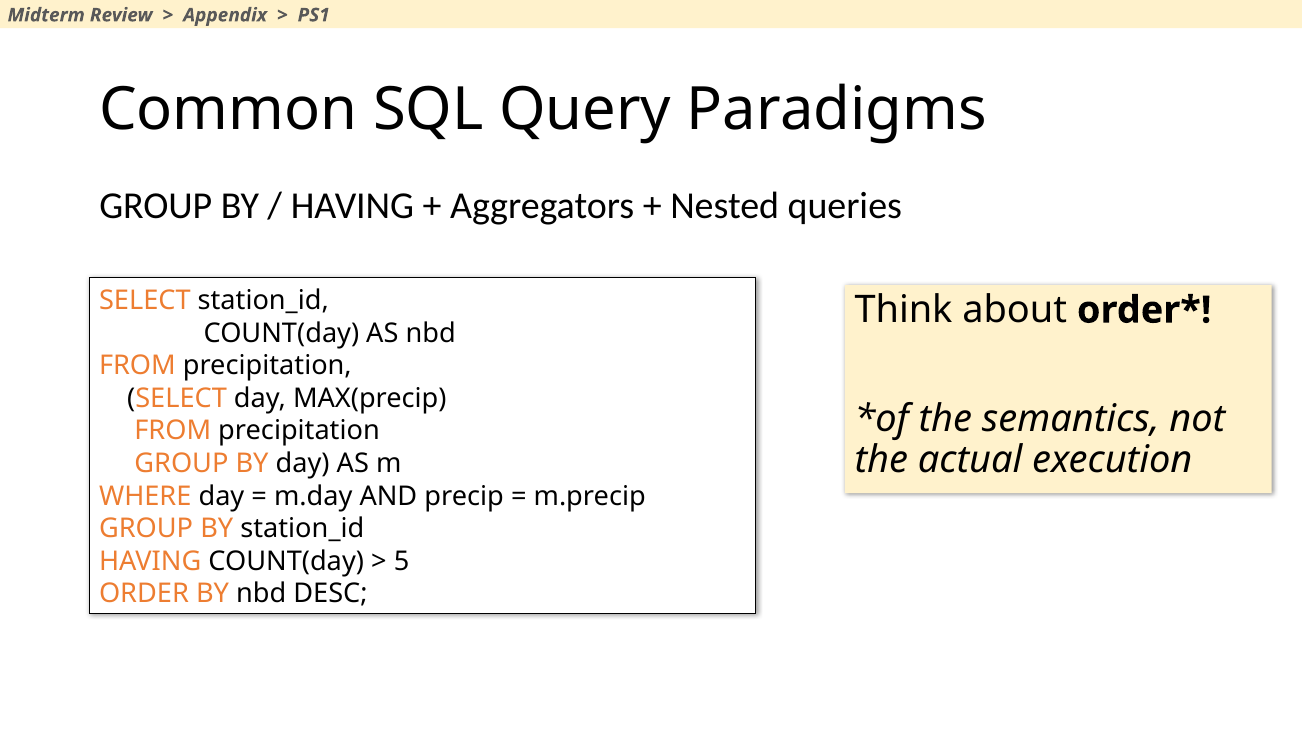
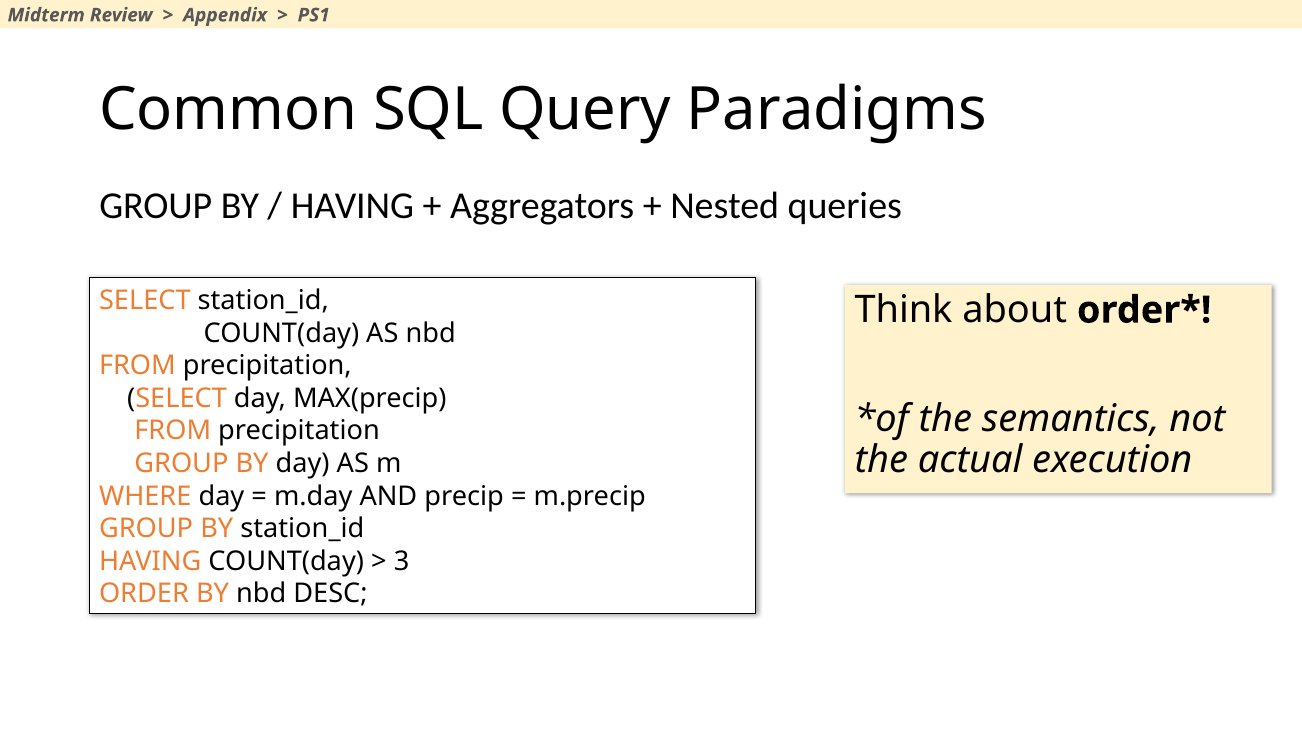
5: 5 -> 3
